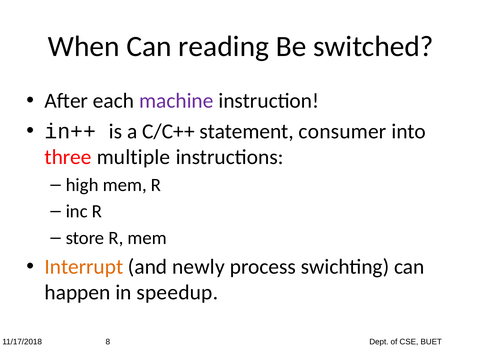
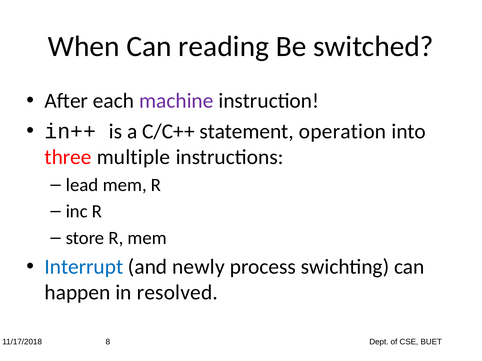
consumer: consumer -> operation
high: high -> lead
Interrupt colour: orange -> blue
speedup: speedup -> resolved
